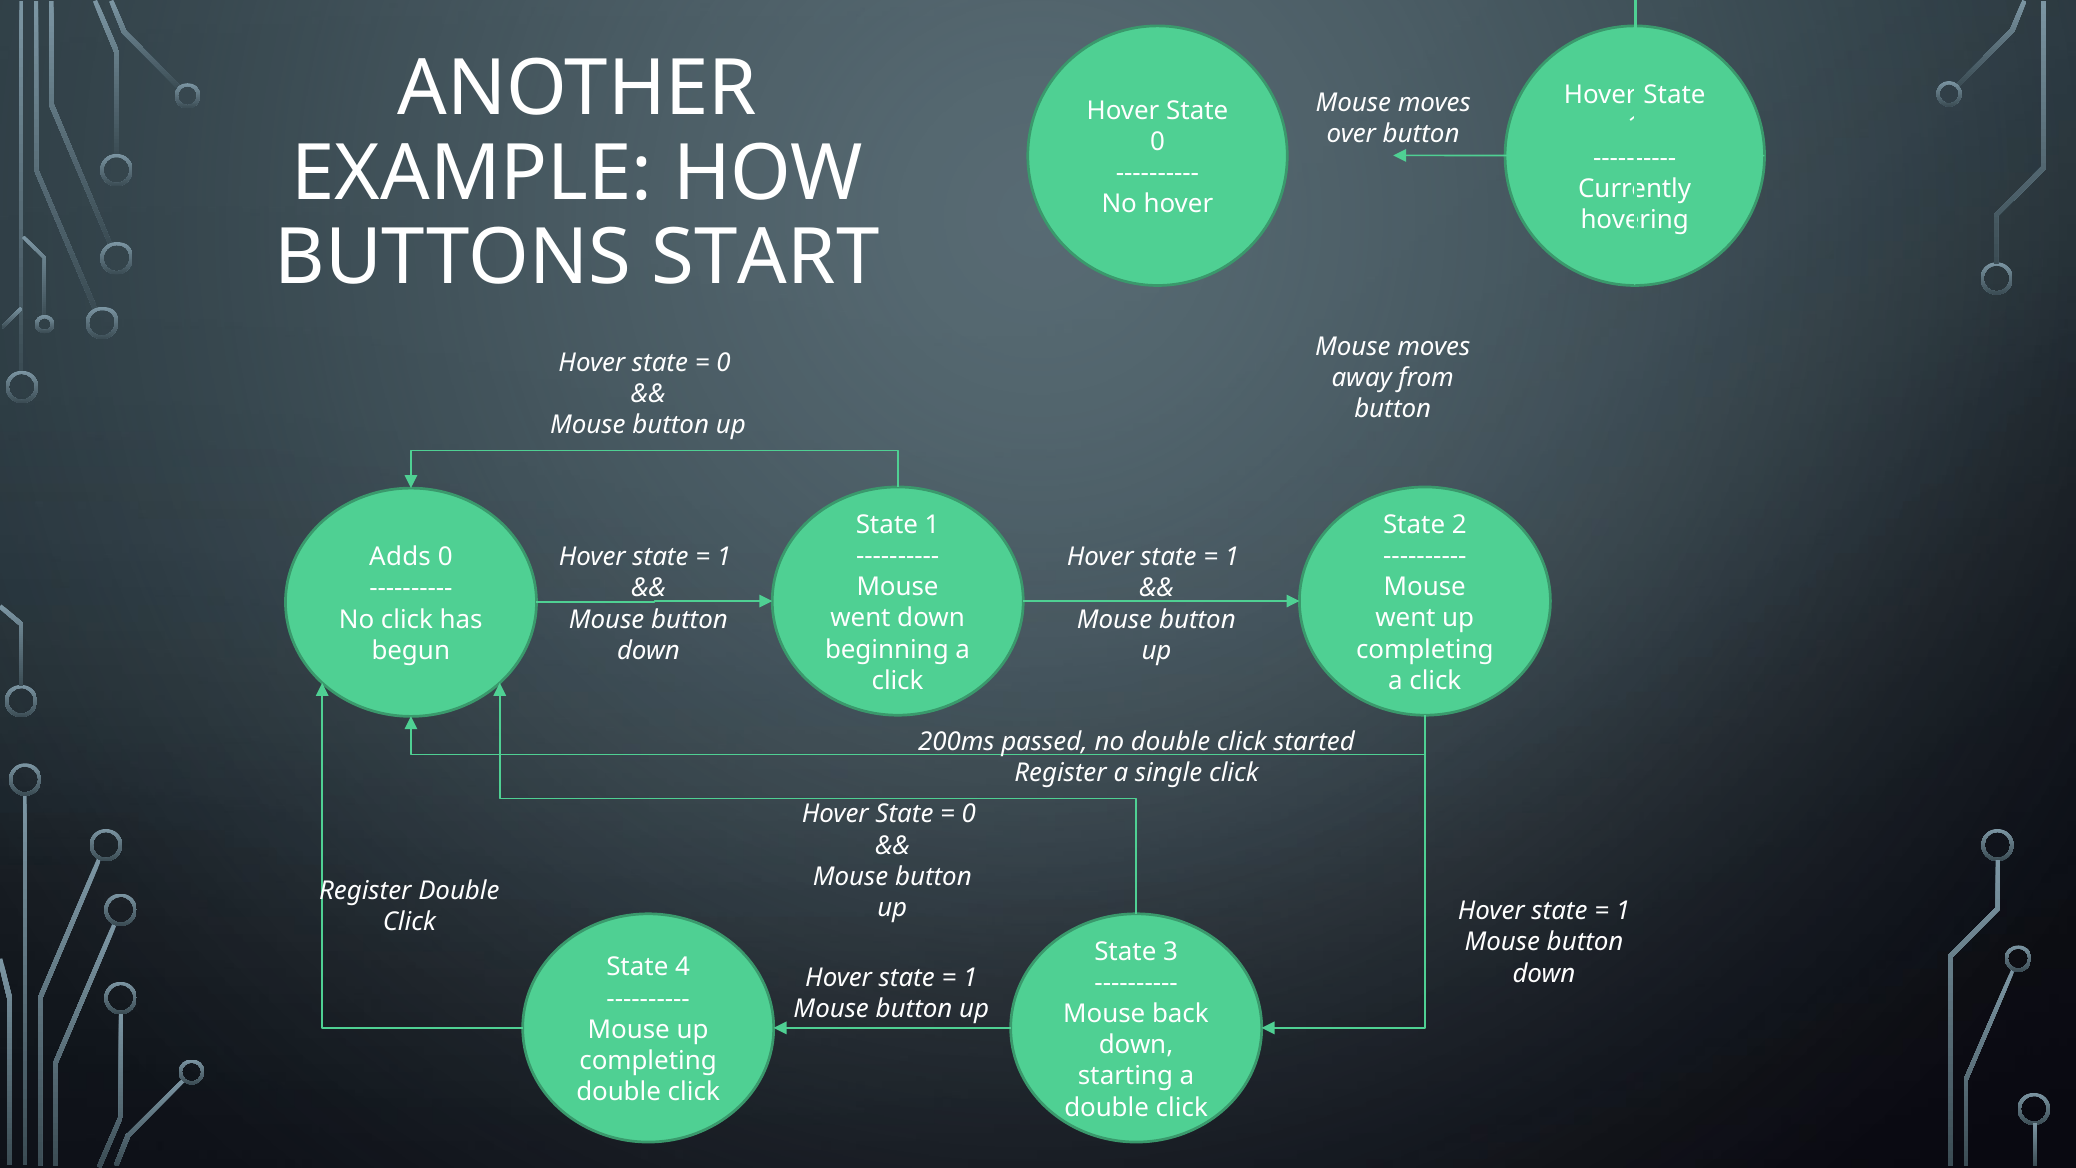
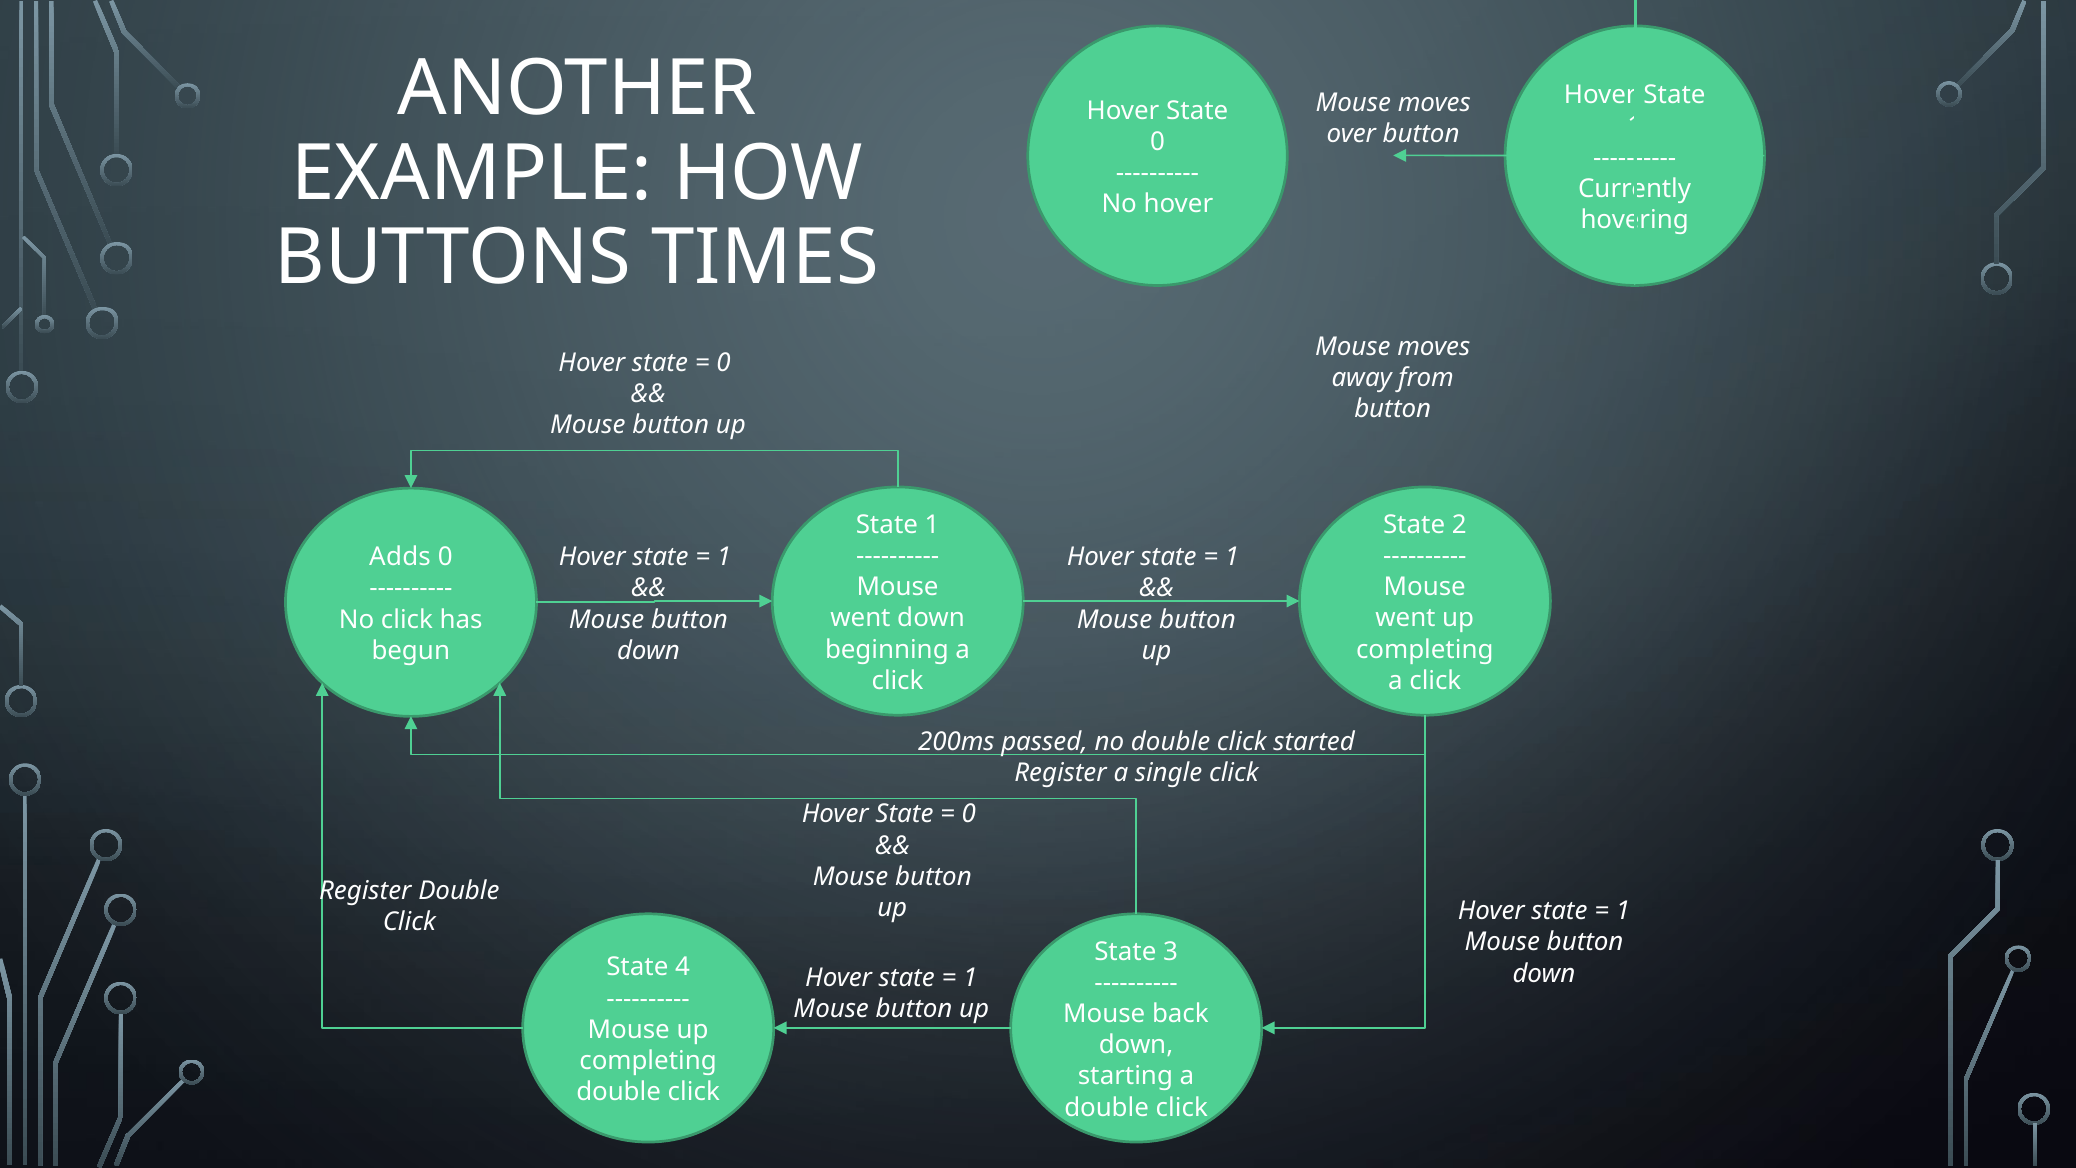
START: START -> TIMES
